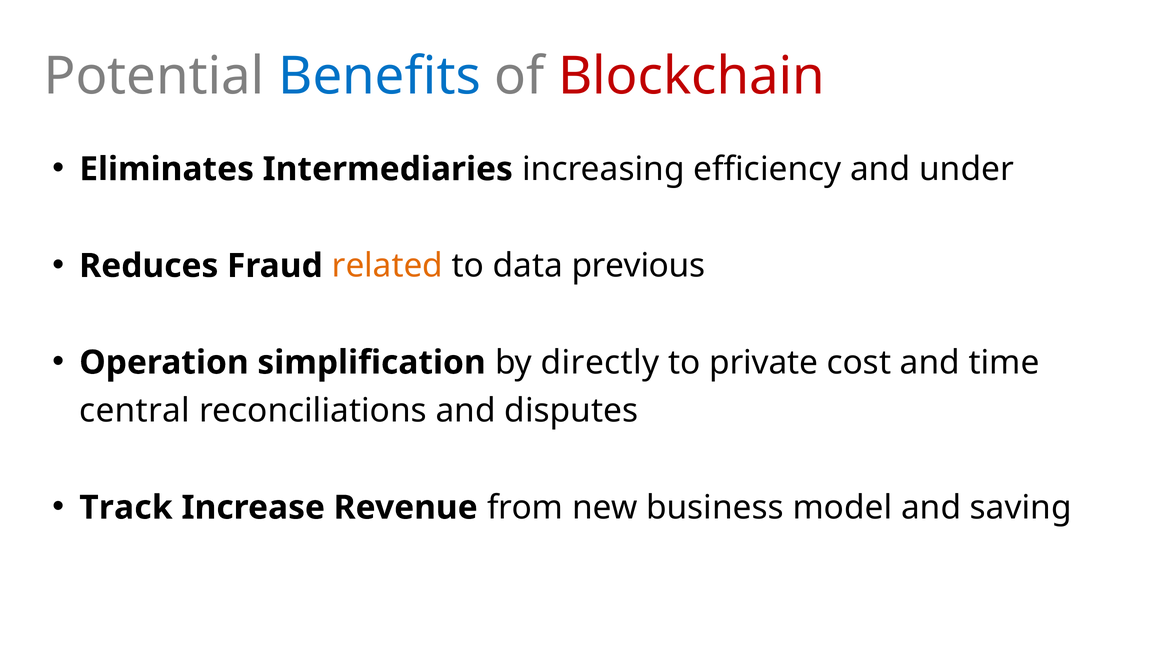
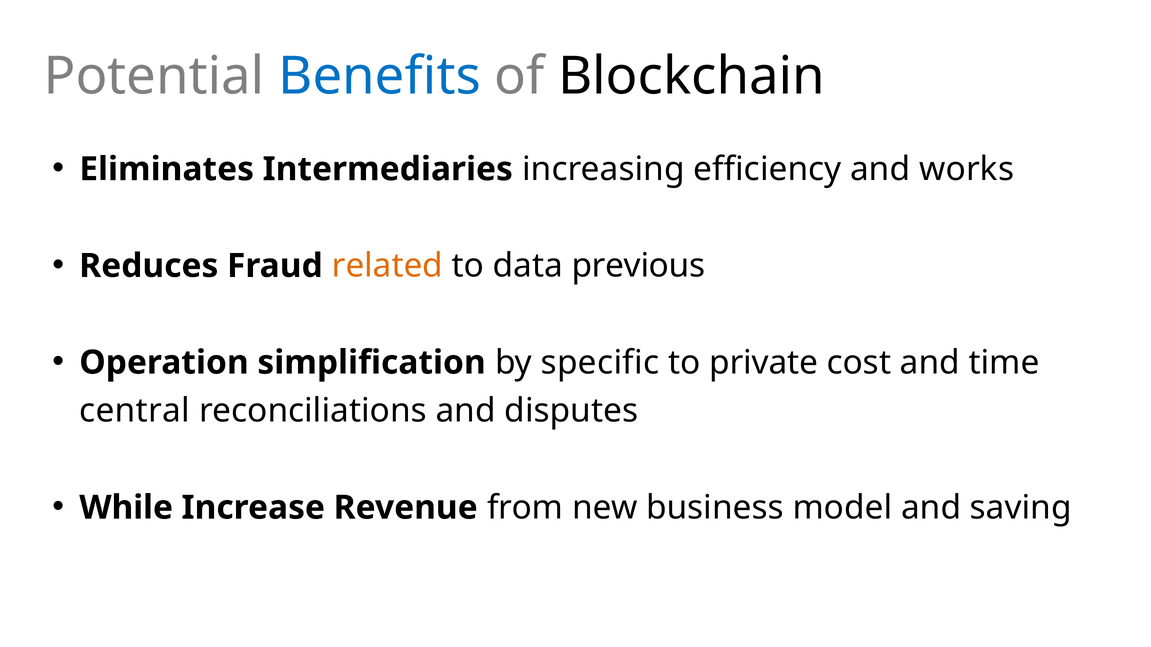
Blockchain colour: red -> black
under: under -> works
directly: directly -> specific
Track: Track -> While
